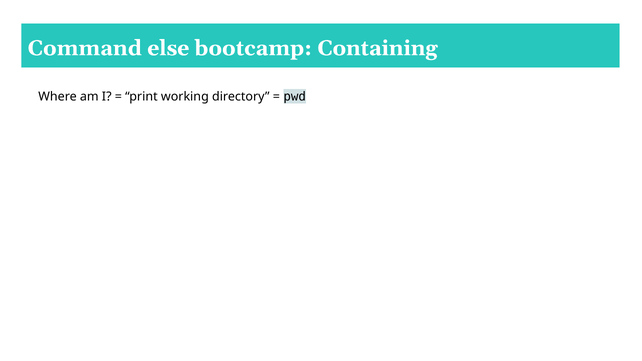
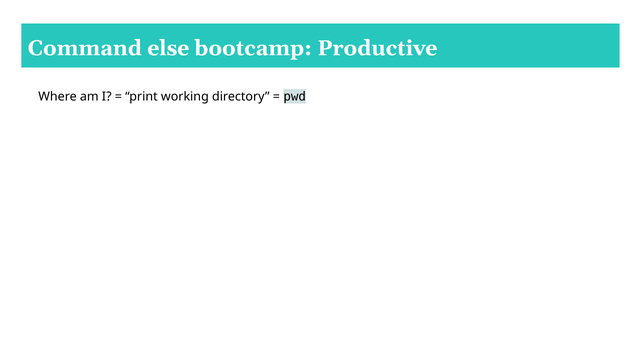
Containing: Containing -> Productive
